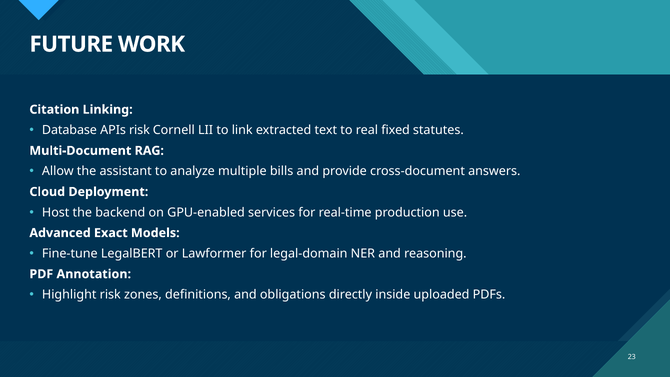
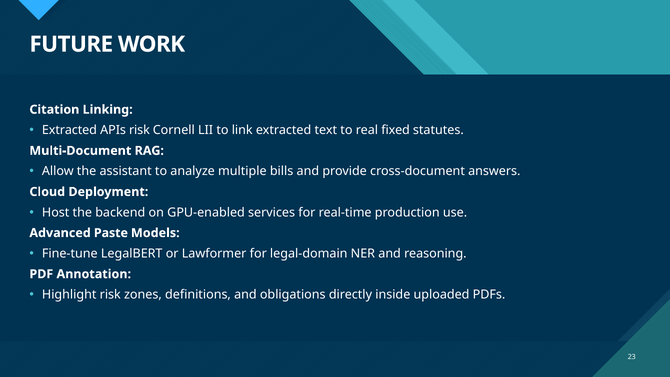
Database at (69, 130): Database -> Extracted
Exact: Exact -> Paste
